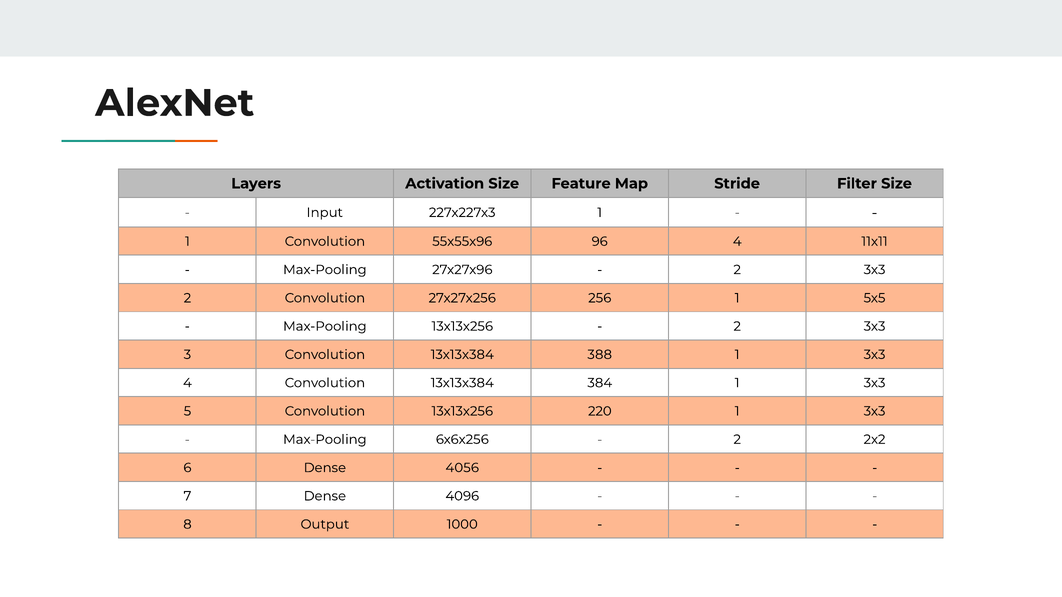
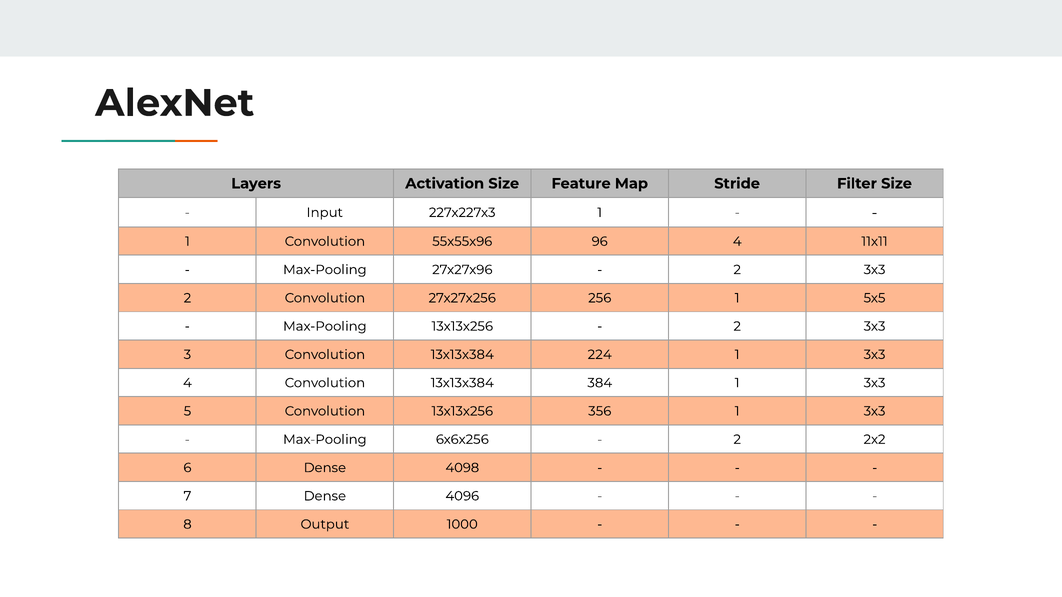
388: 388 -> 224
220: 220 -> 356
4056: 4056 -> 4098
